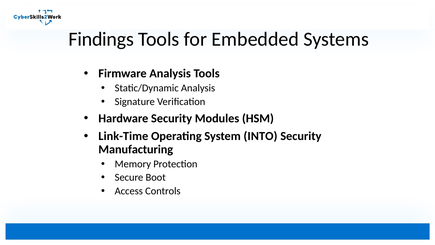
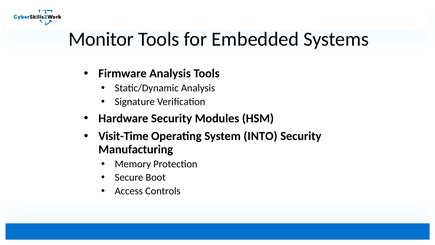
Findings: Findings -> Monitor
Link-Time: Link-Time -> Visit-Time
